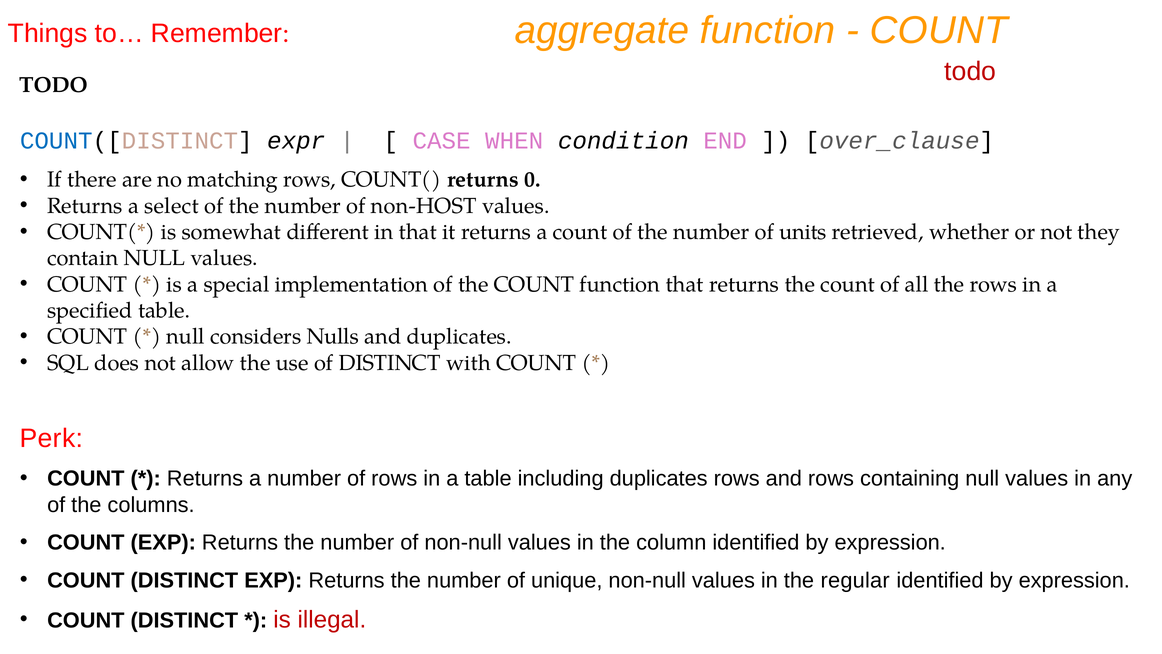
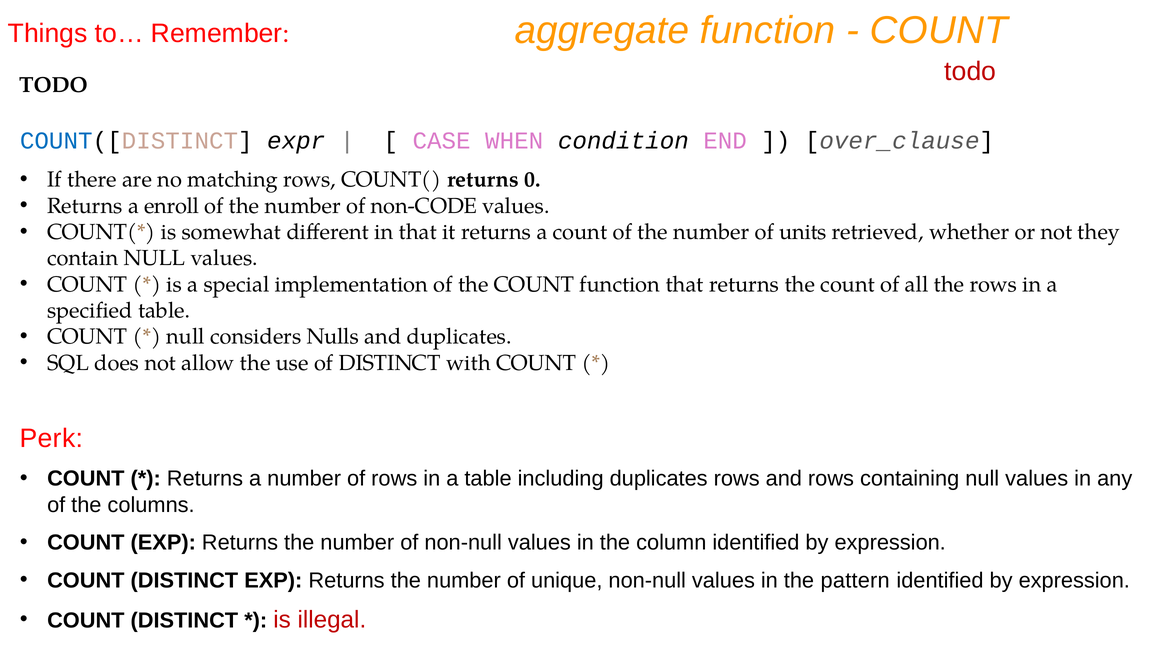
select: select -> enroll
non-HOST: non-HOST -> non-CODE
regular: regular -> pattern
